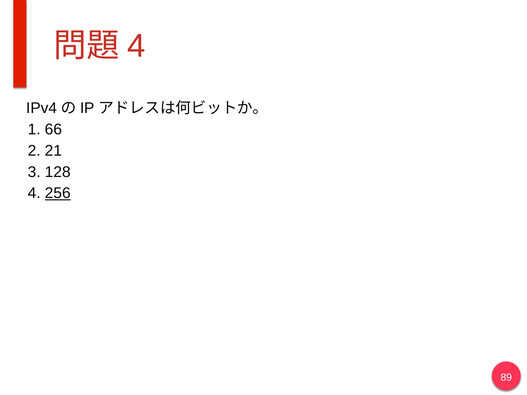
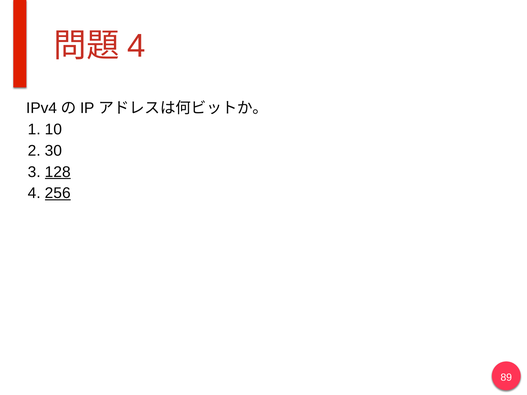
66: 66 -> 10
21: 21 -> 30
128 underline: none -> present
